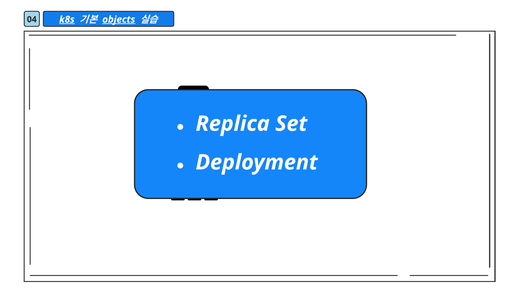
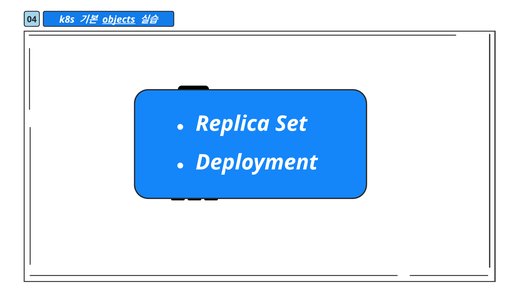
k8s underline: present -> none
